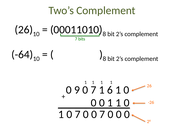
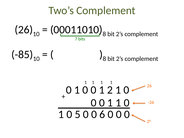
-64: -64 -> -85
9 at (77, 90): 9 -> 1
7 at (93, 90): 7 -> 0
6: 6 -> 2
1 0 7: 7 -> 5
0 0 7: 7 -> 6
